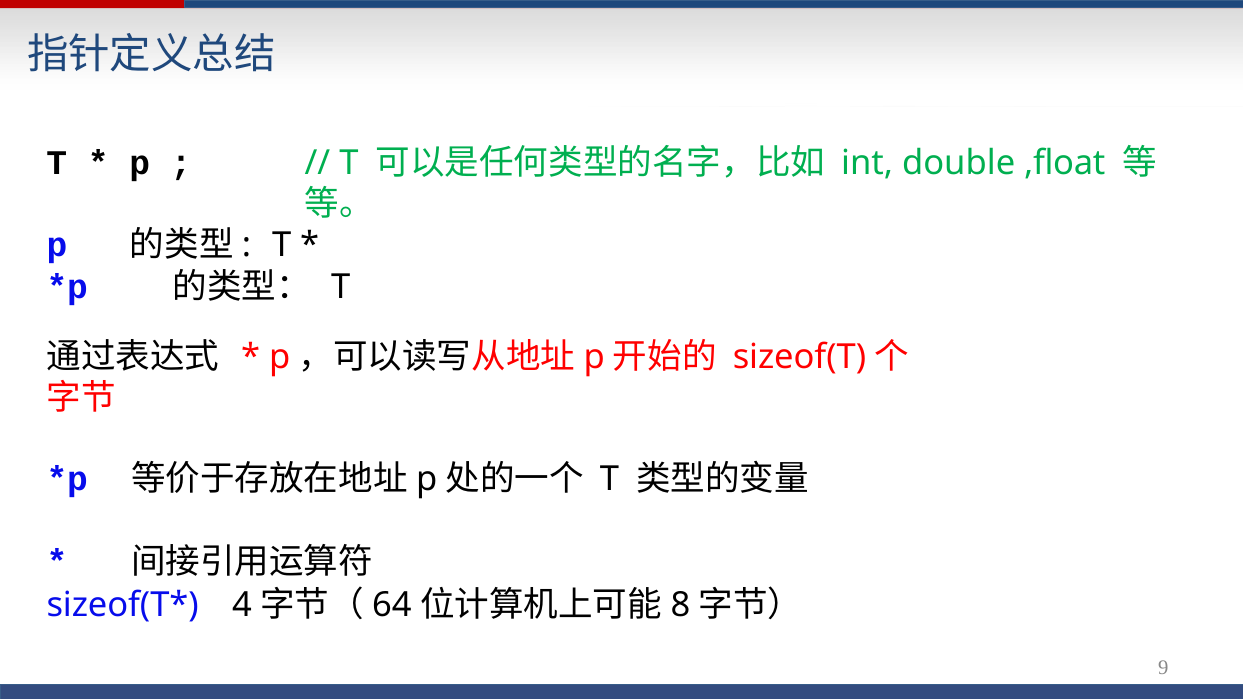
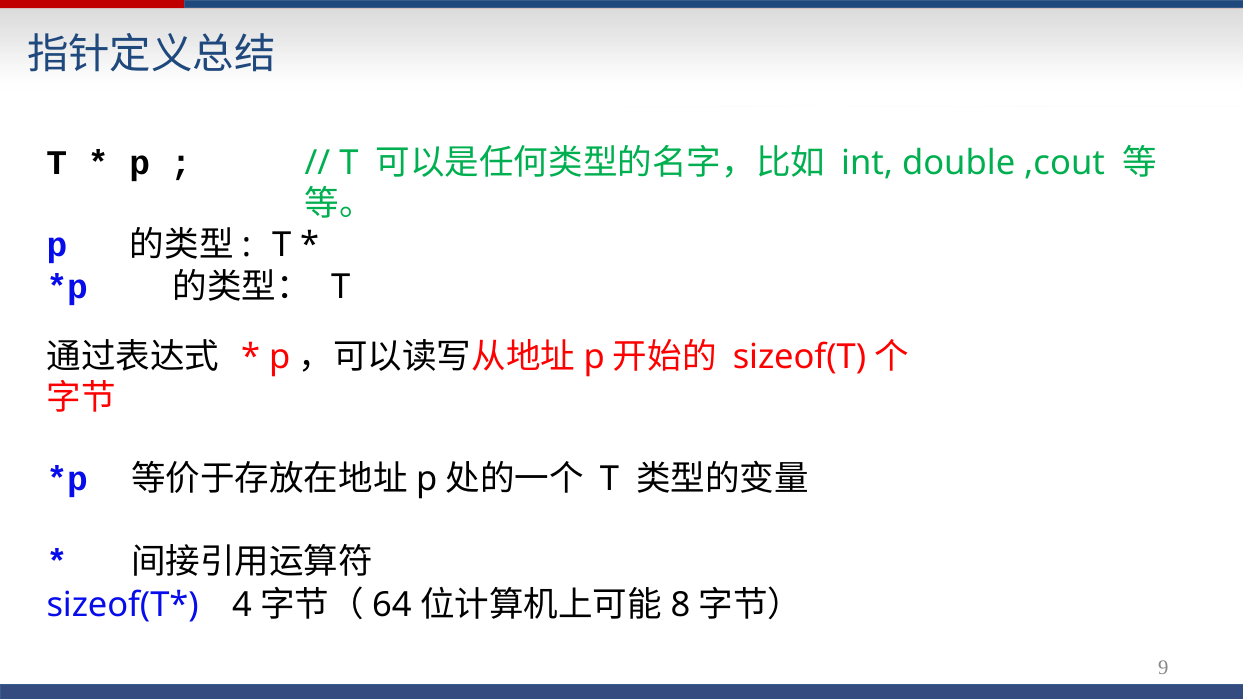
,float: ,float -> ,cout
